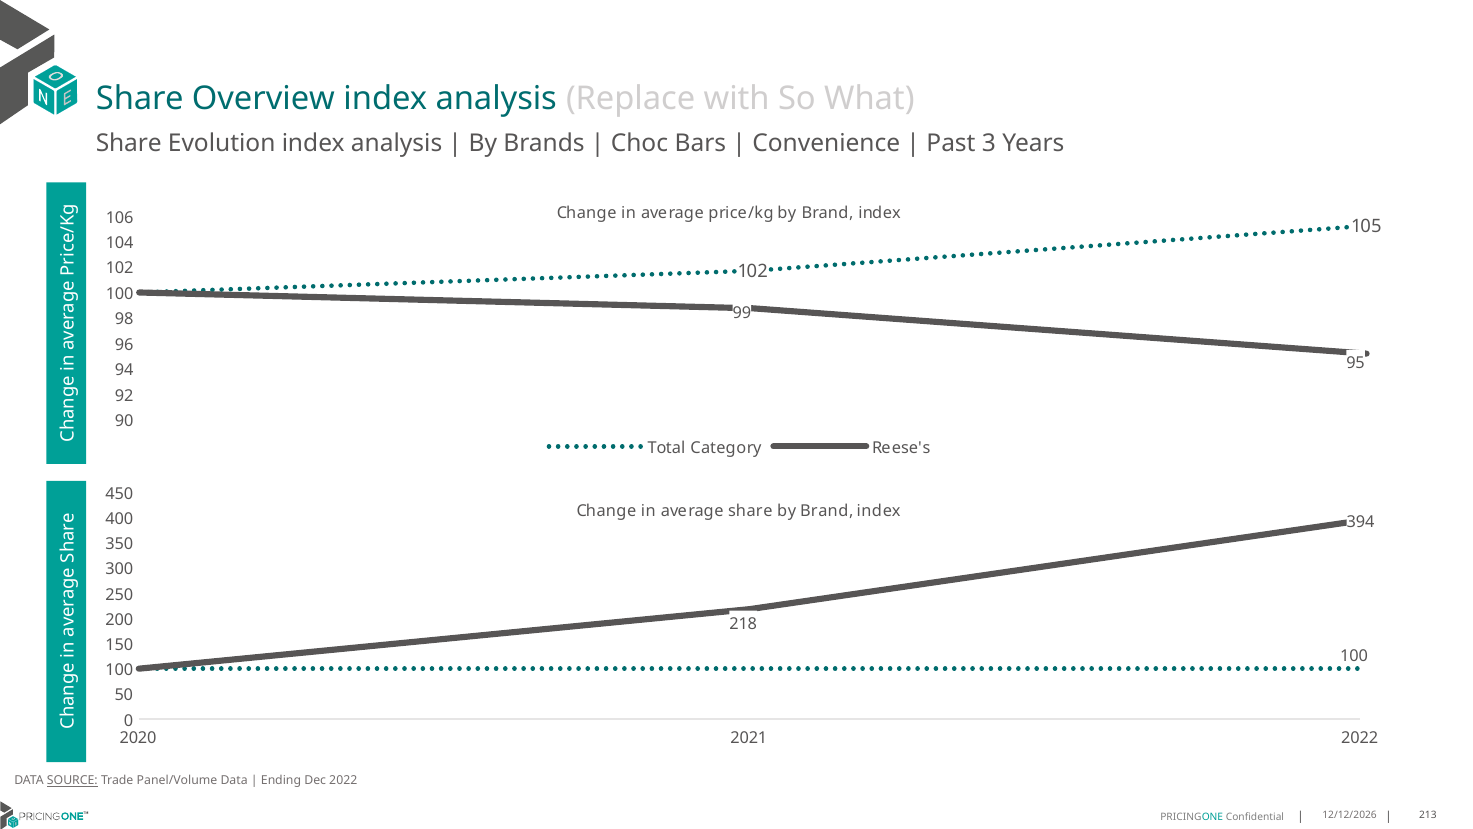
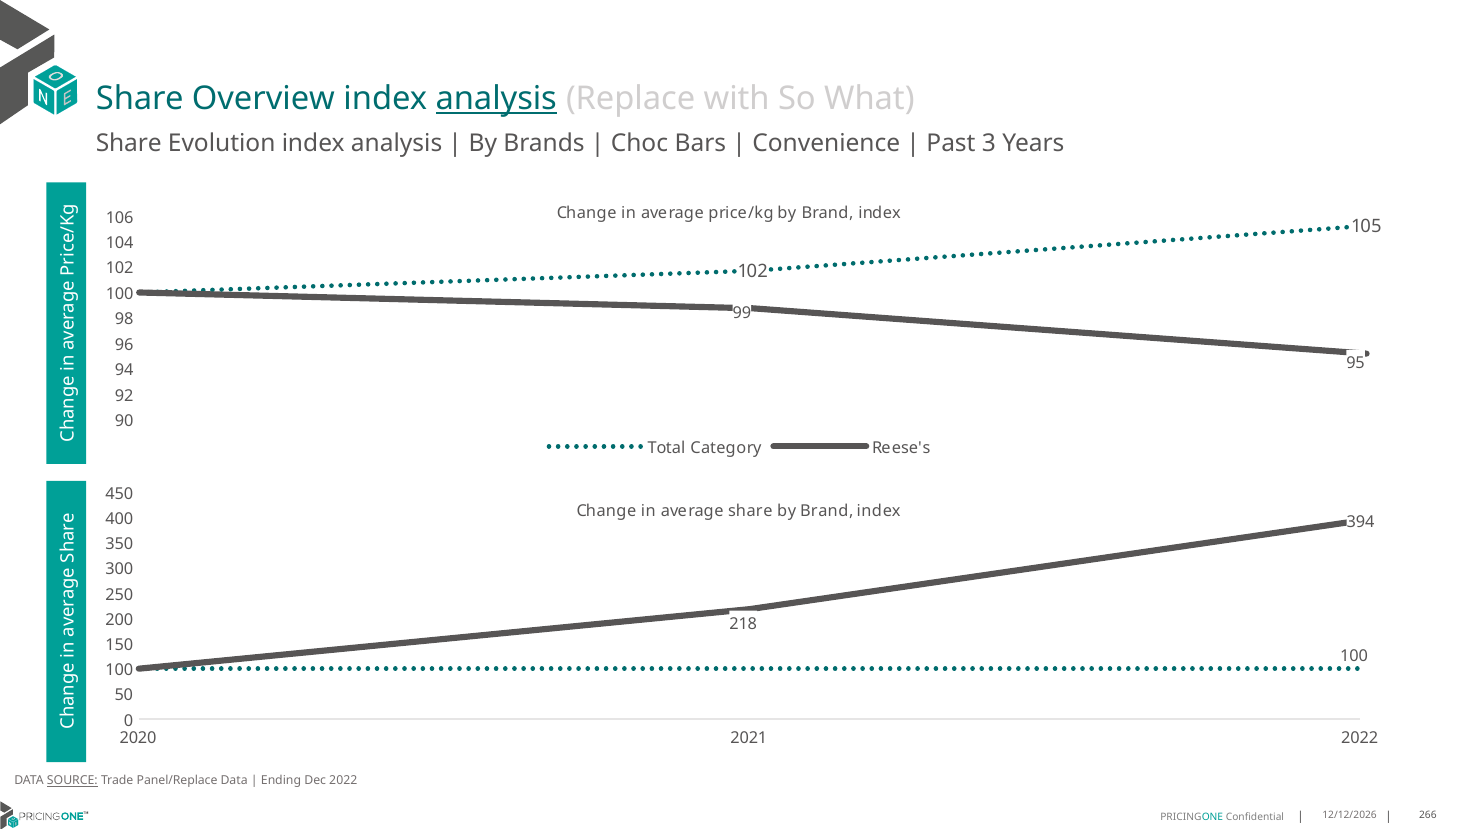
analysis at (496, 99) underline: none -> present
Panel/Volume: Panel/Volume -> Panel/Replace
213: 213 -> 266
